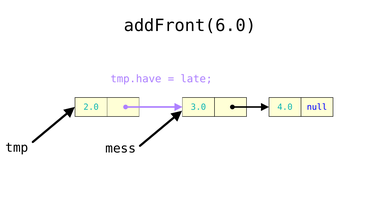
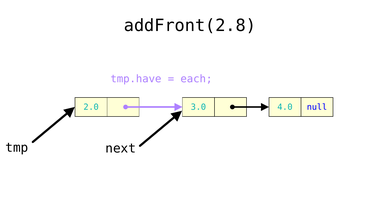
addFront(6.0: addFront(6.0 -> addFront(2.8
late: late -> each
mess: mess -> next
